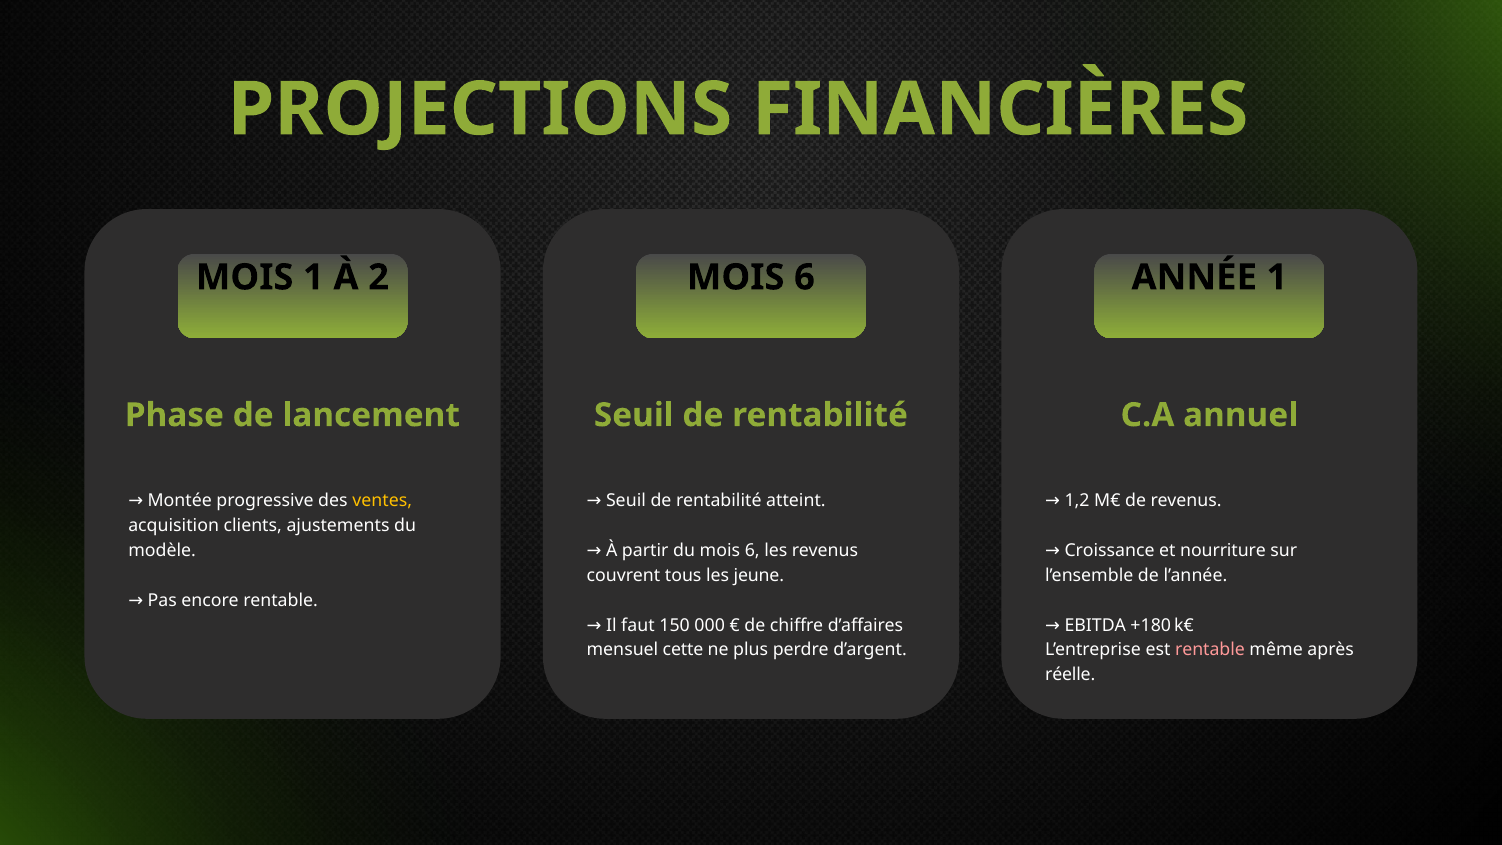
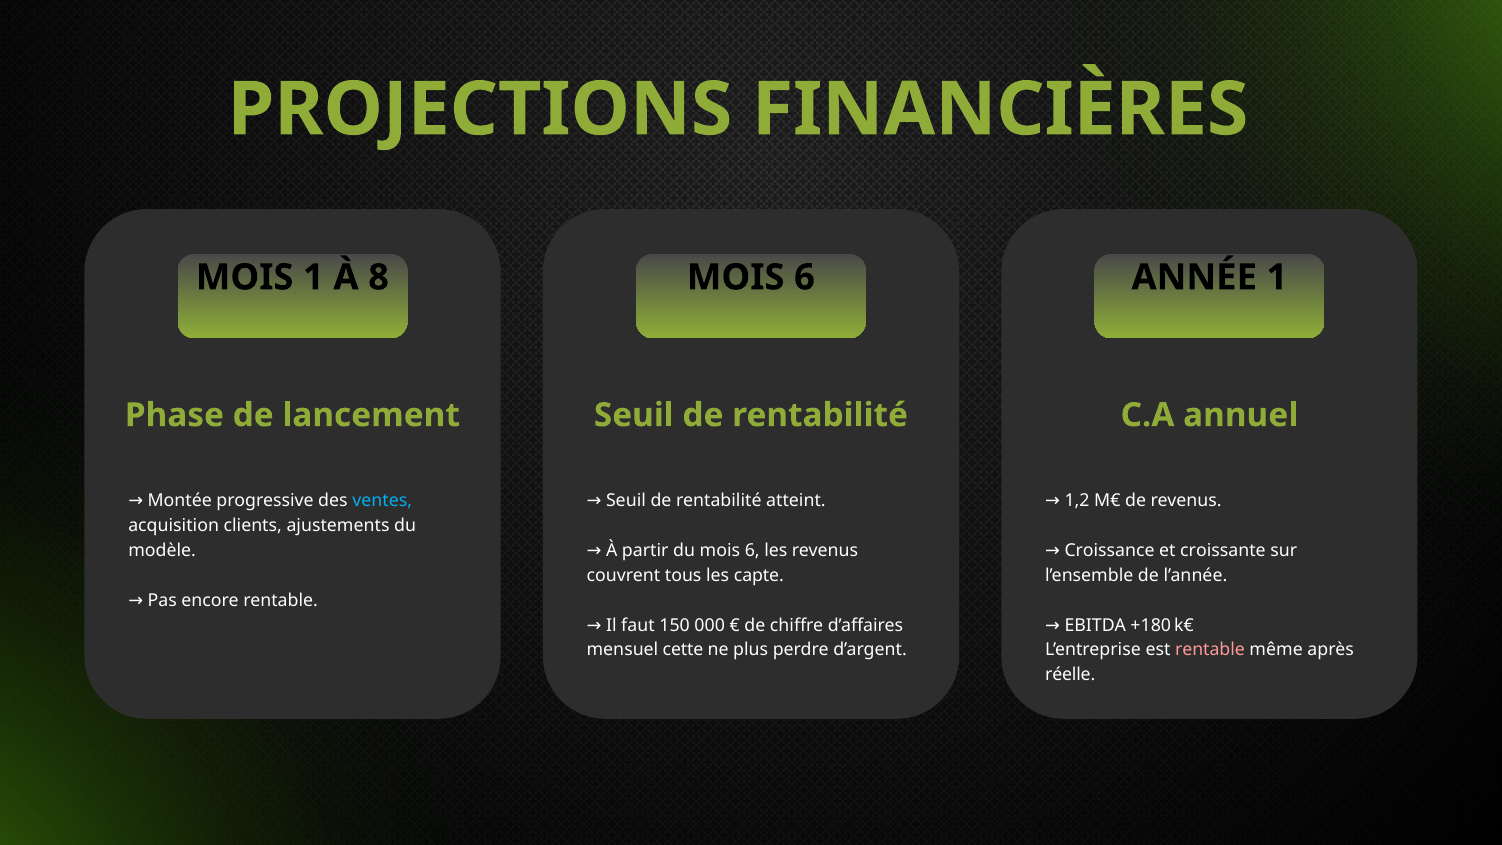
2: 2 -> 8
ventes colour: yellow -> light blue
nourriture: nourriture -> croissante
jeune: jeune -> capte
